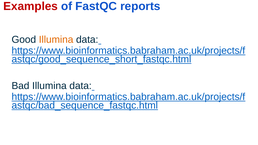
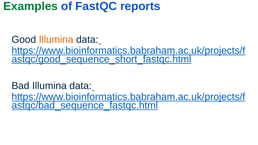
Examples colour: red -> green
